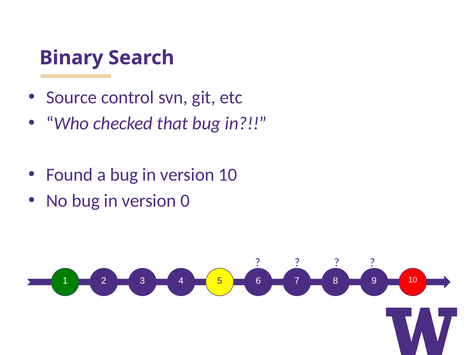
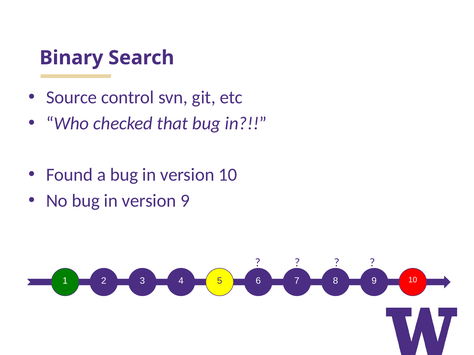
version 0: 0 -> 9
